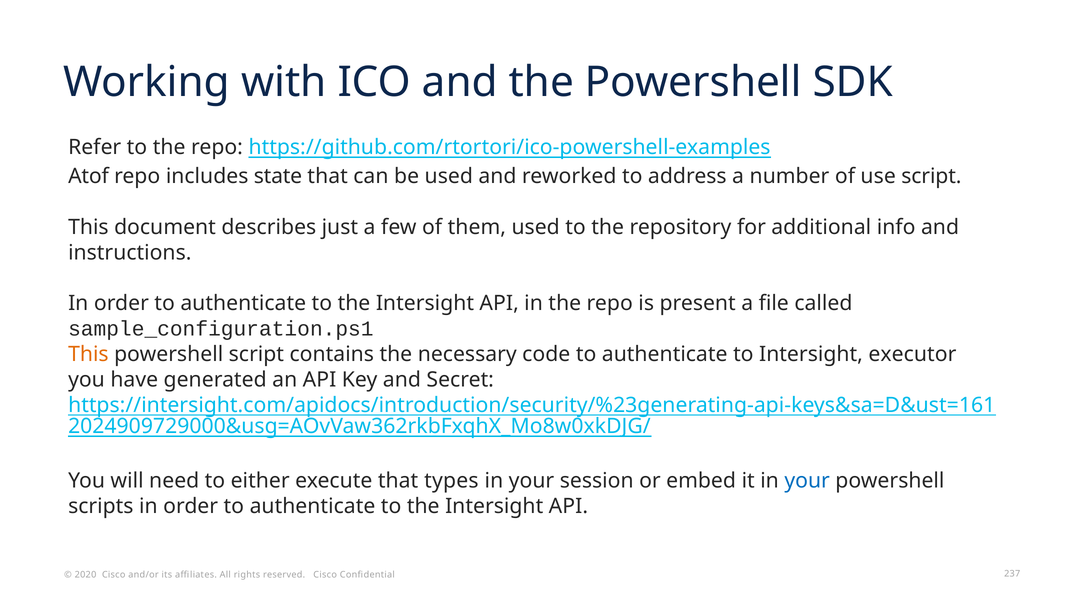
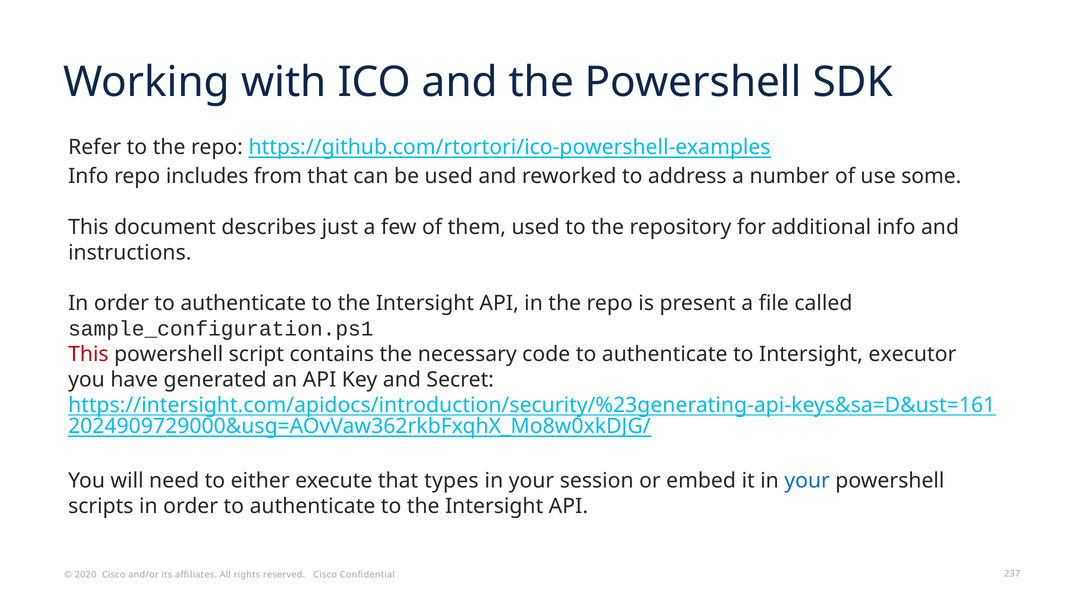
Atof at (88, 176): Atof -> Info
state: state -> from
use script: script -> some
This at (88, 354) colour: orange -> red
